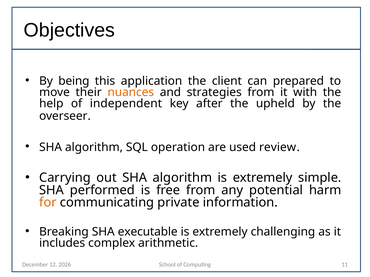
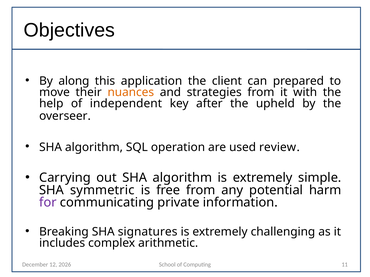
being: being -> along
performed: performed -> symmetric
for colour: orange -> purple
executable: executable -> signatures
